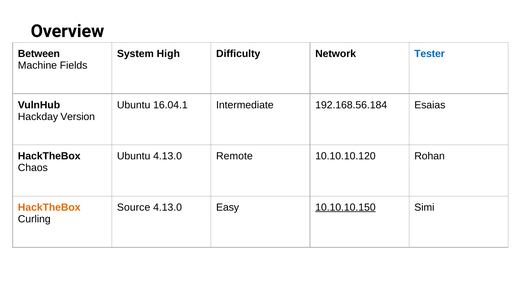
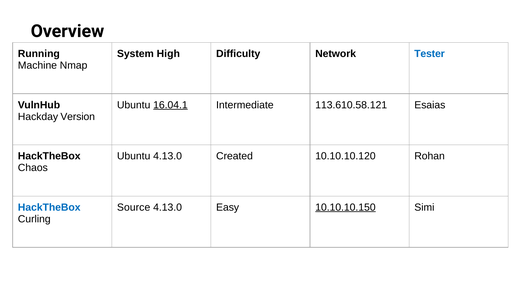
Between: Between -> Running
Fields: Fields -> Nmap
16.04.1 underline: none -> present
192.168.56.184: 192.168.56.184 -> 113.610.58.121
Remote: Remote -> Created
HackTheBox at (49, 207) colour: orange -> blue
